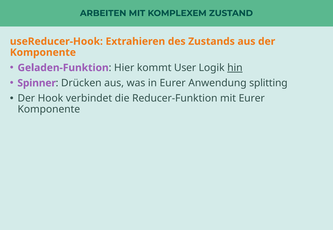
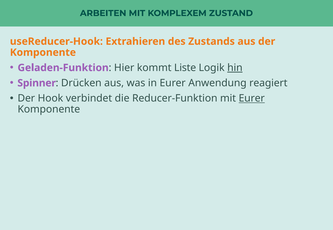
User: User -> Liste
splitting: splitting -> reagiert
Eurer at (252, 99) underline: none -> present
